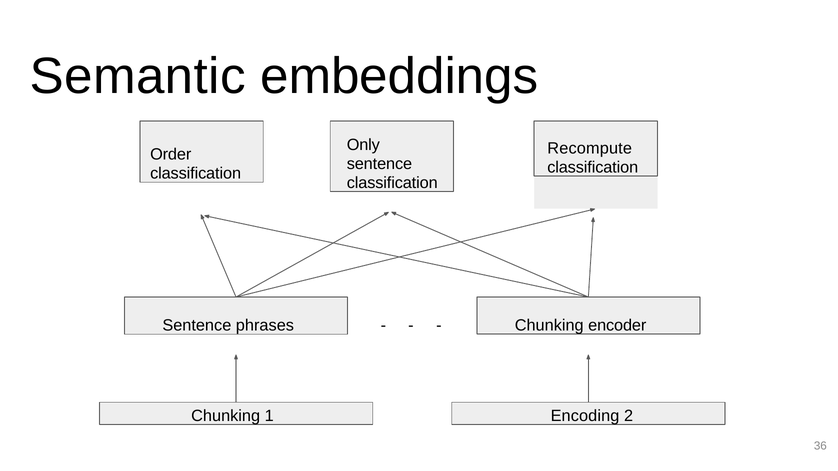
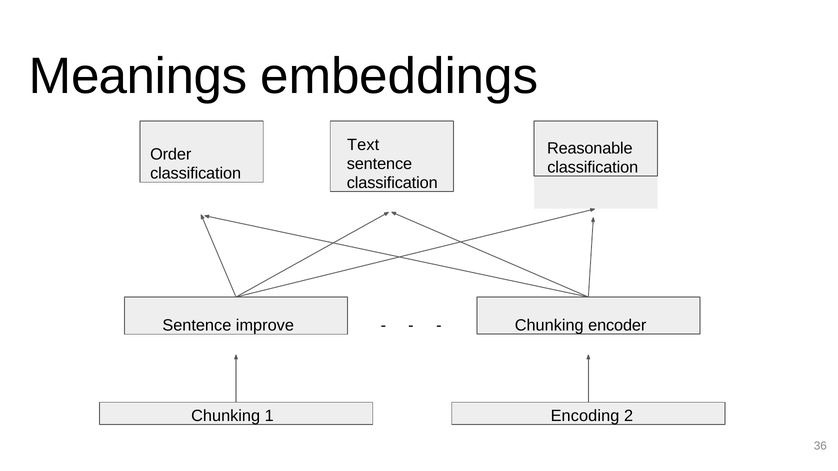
Semantic: Semantic -> Meanings
Only: Only -> Text
Recompute: Recompute -> Reasonable
phrases: phrases -> improve
